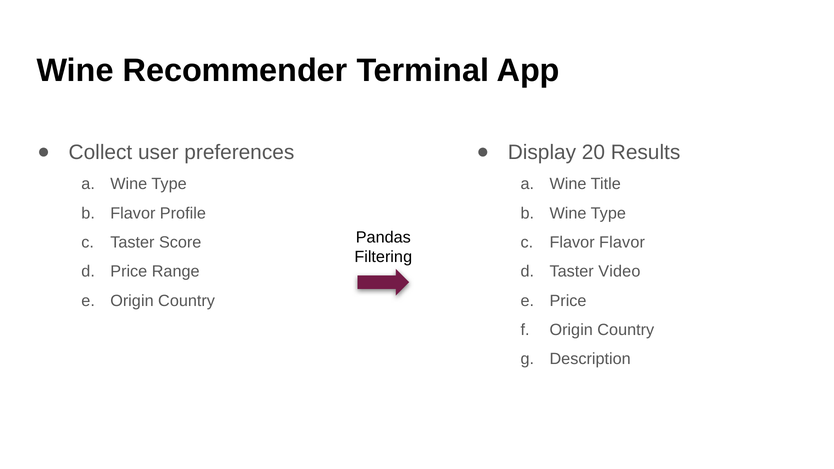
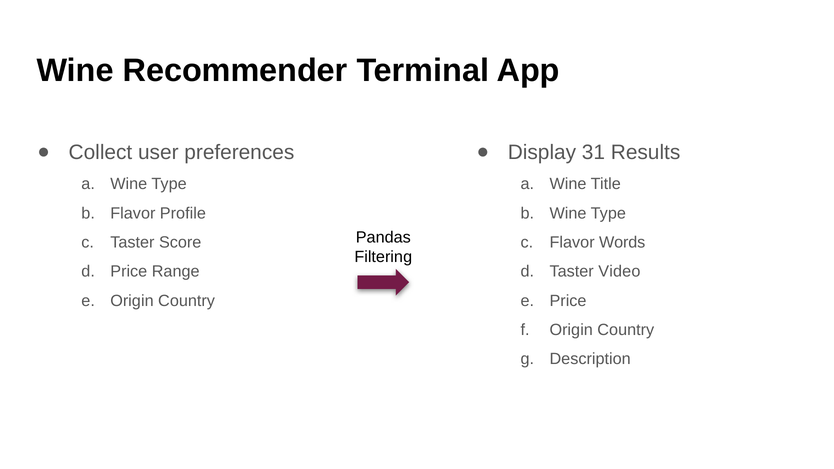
20: 20 -> 31
Flavor Flavor: Flavor -> Words
